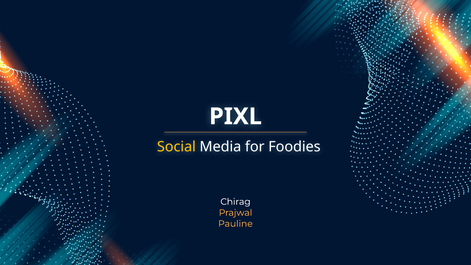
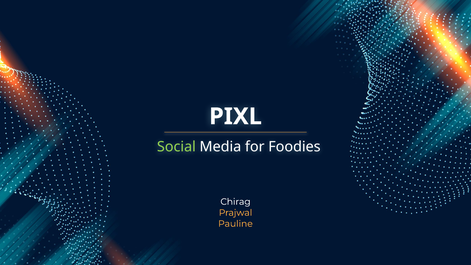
Social colour: yellow -> light green
